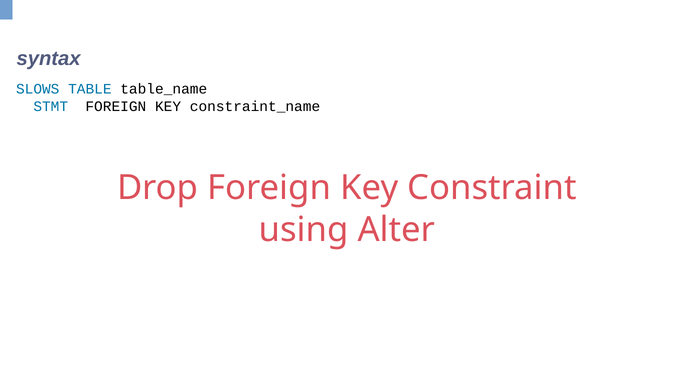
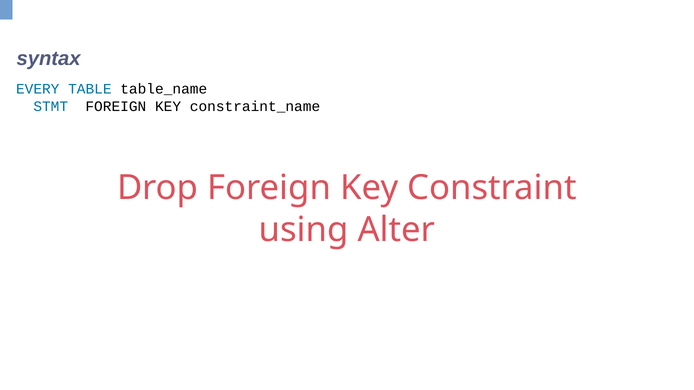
SLOWS: SLOWS -> EVERY
